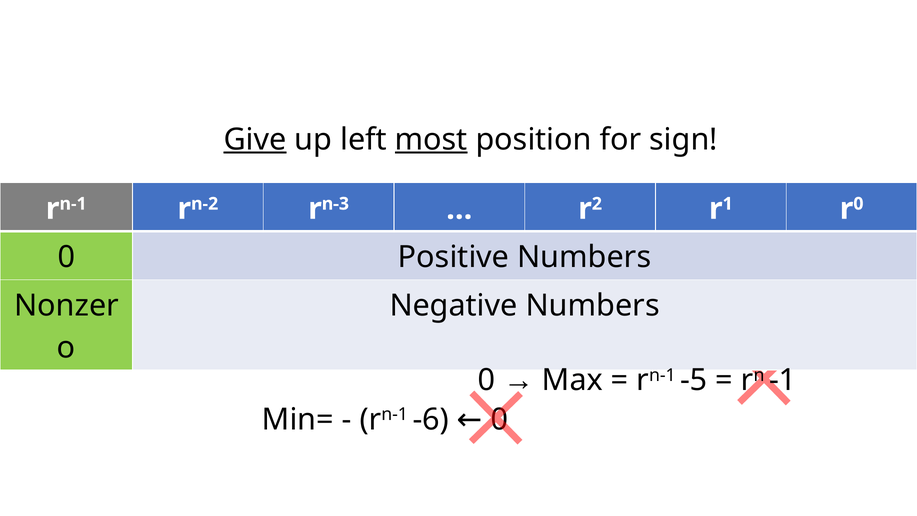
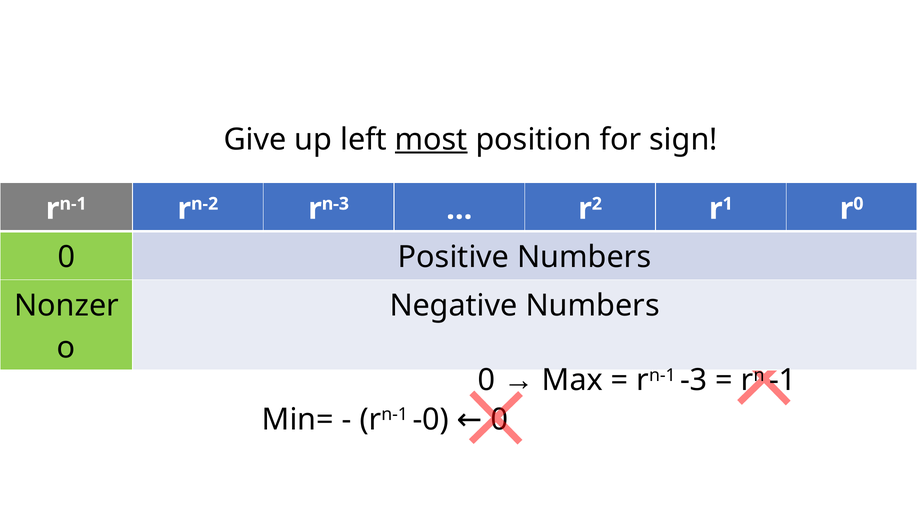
Give underline: present -> none
-5: -5 -> -3
-6: -6 -> -0
